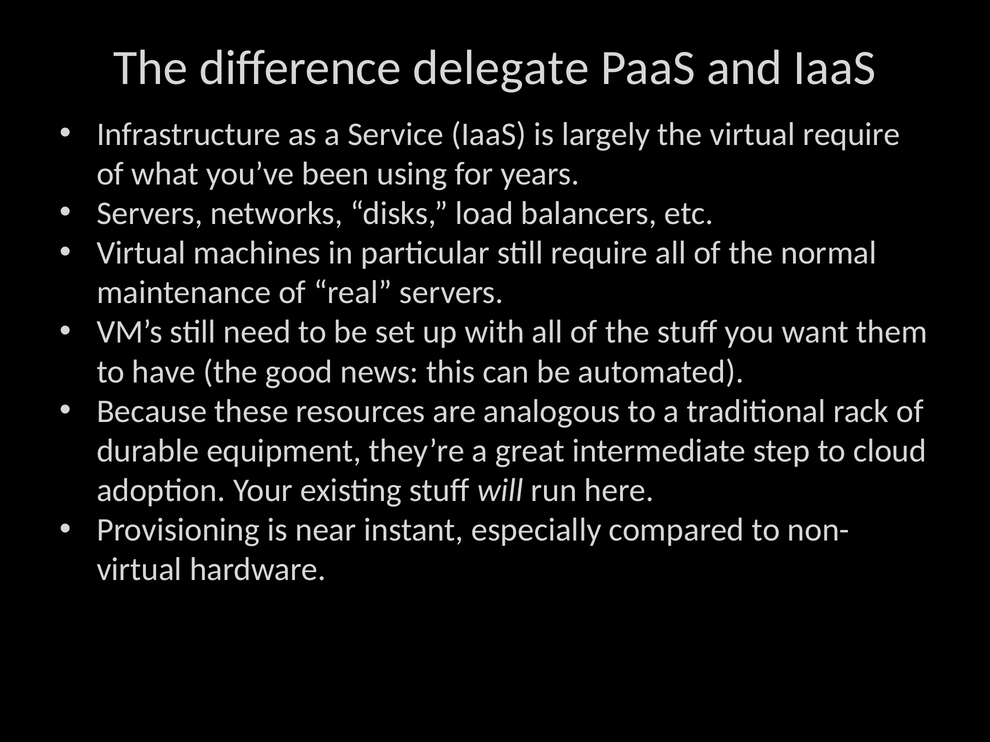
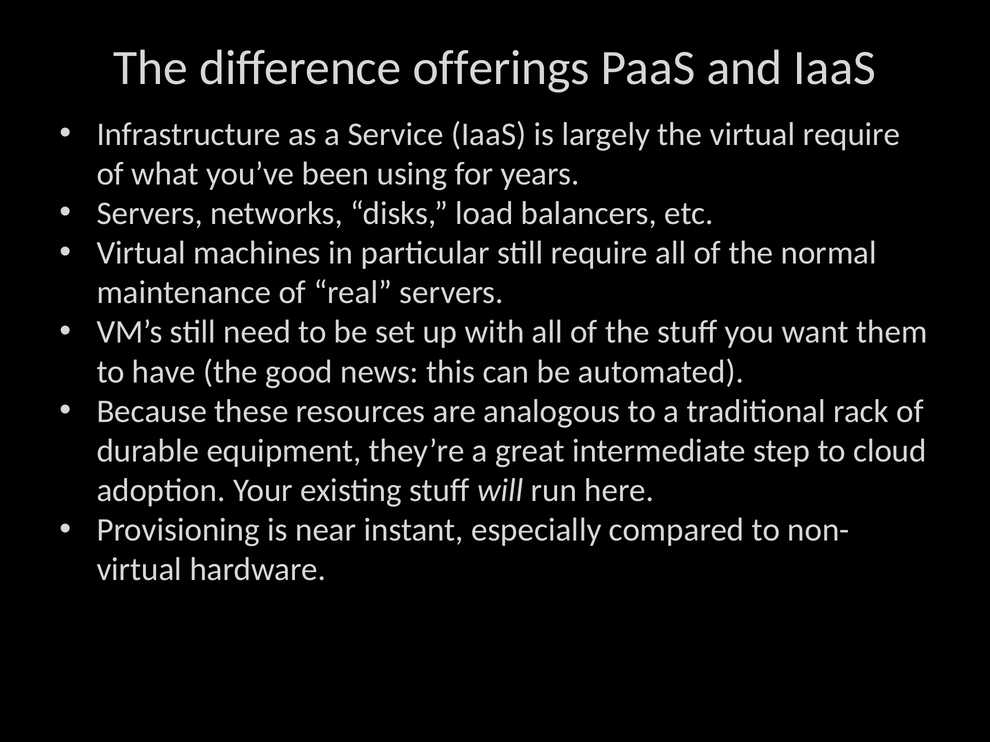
delegate: delegate -> offerings
